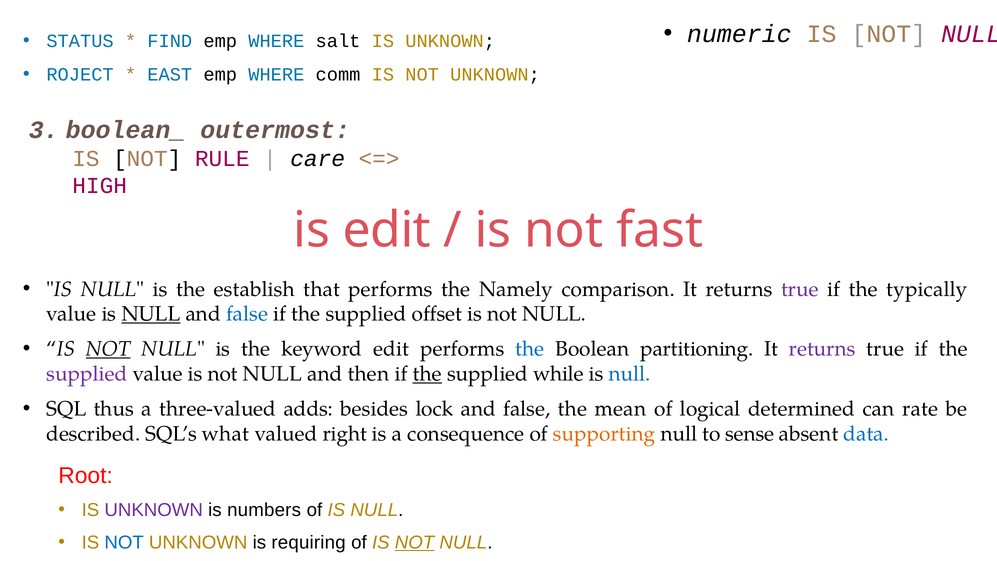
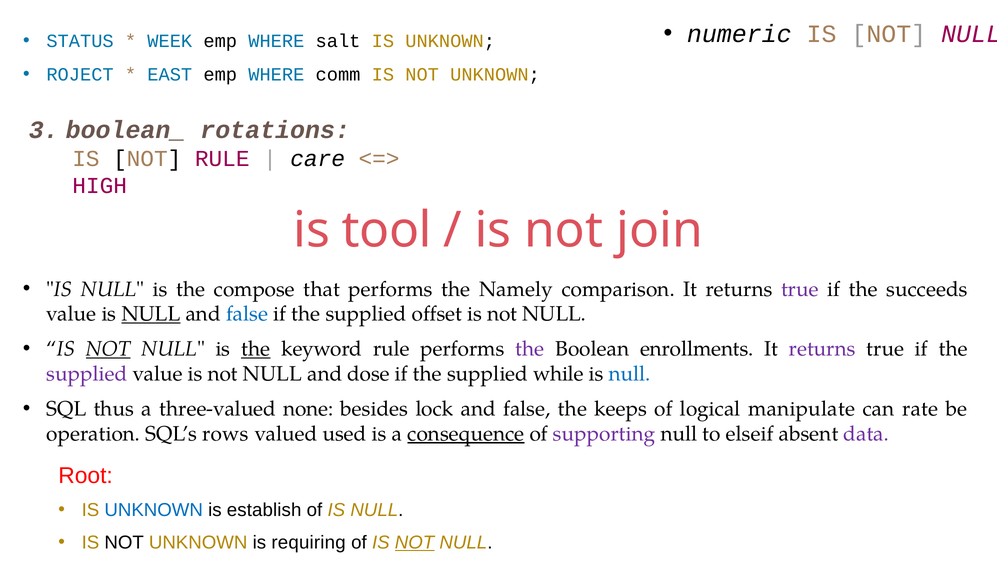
FIND: FIND -> WEEK
outermost: outermost -> rotations
is edit: edit -> tool
fast: fast -> join
establish: establish -> compose
typically: typically -> succeeds
the at (256, 349) underline: none -> present
keyword edit: edit -> rule
the at (530, 349) colour: blue -> purple
partitioning: partitioning -> enrollments
then: then -> dose
the at (427, 374) underline: present -> none
adds: adds -> none
mean: mean -> keeps
determined: determined -> manipulate
described: described -> operation
what: what -> rows
right: right -> used
consequence underline: none -> present
supporting colour: orange -> purple
sense: sense -> elseif
data colour: blue -> purple
UNKNOWN at (154, 510) colour: purple -> blue
numbers: numbers -> establish
NOT at (124, 542) colour: blue -> black
